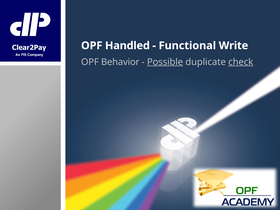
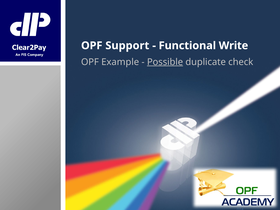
Handled: Handled -> Support
Behavior: Behavior -> Example
check underline: present -> none
